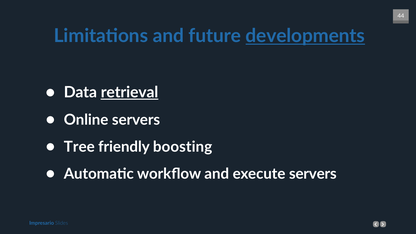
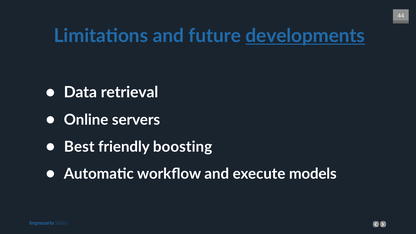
retrieval underline: present -> none
Tree: Tree -> Best
execute servers: servers -> models
